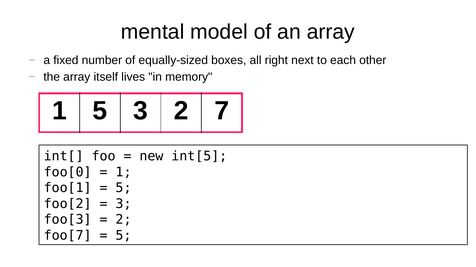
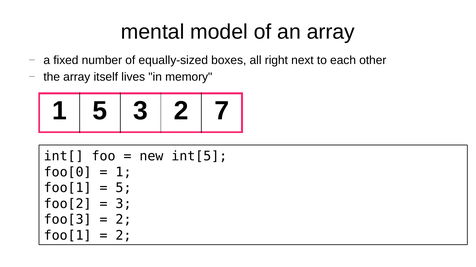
foo[7 at (68, 236): foo[7 -> foo[1
5 at (123, 236): 5 -> 2
